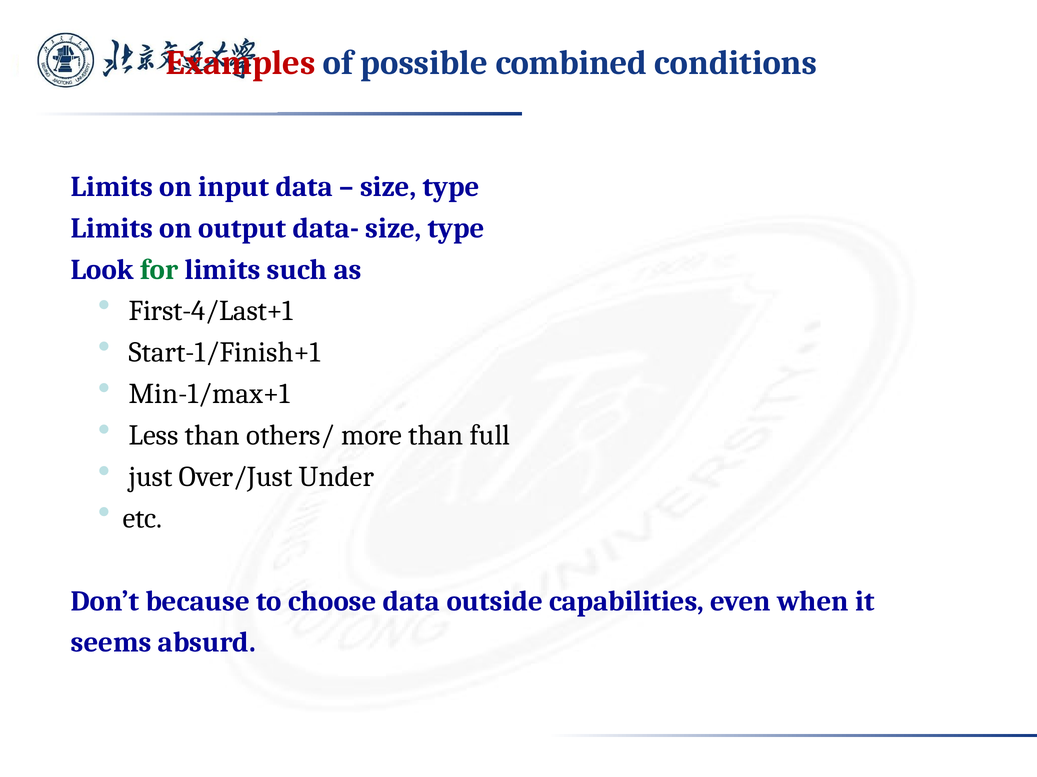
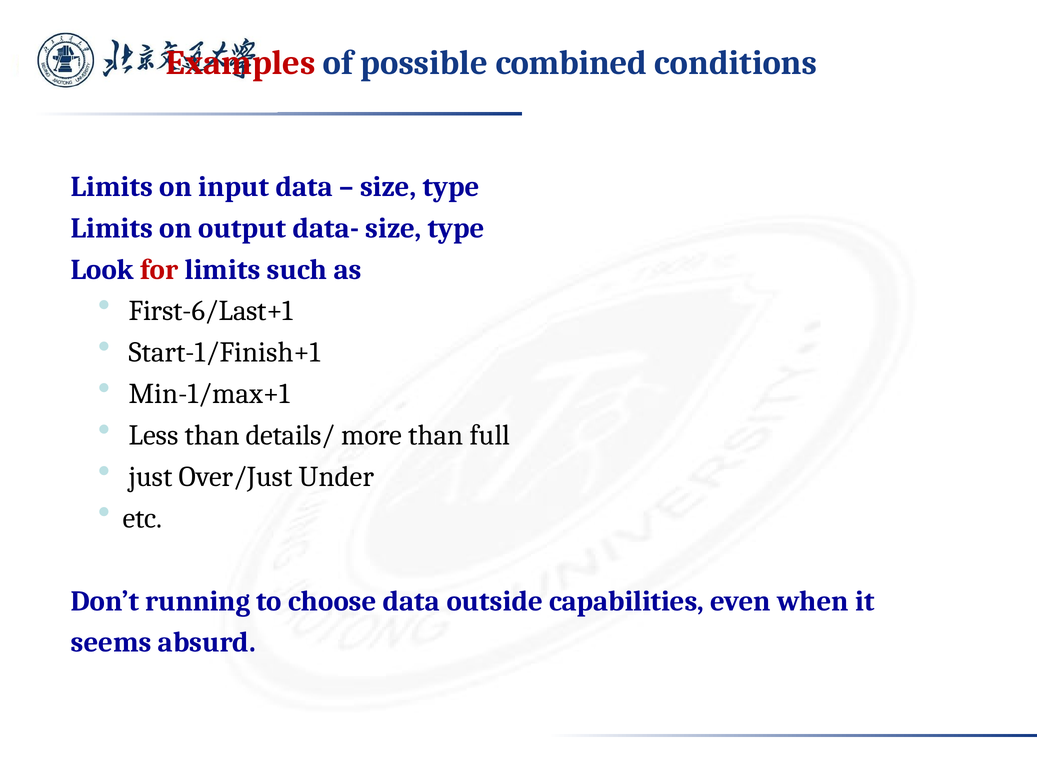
for colour: green -> red
First-4/Last+1: First-4/Last+1 -> First-6/Last+1
others/: others/ -> details/
because: because -> running
